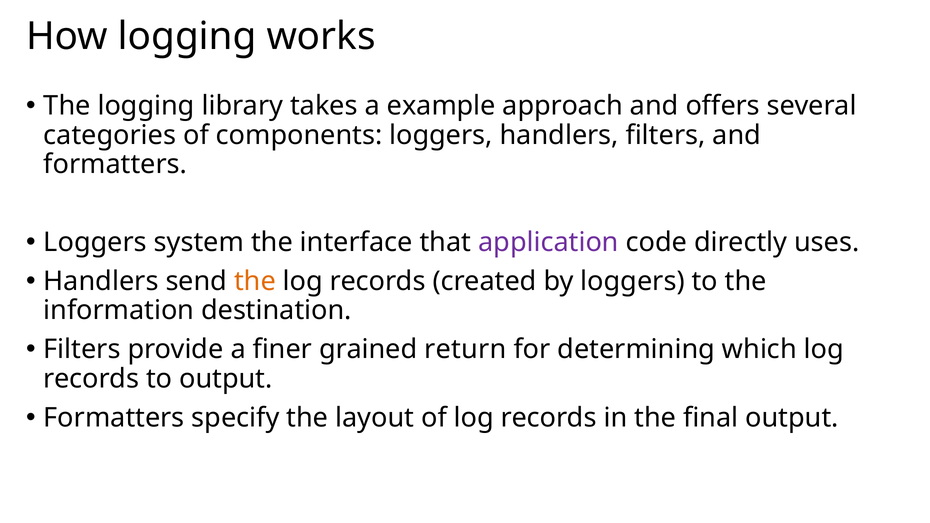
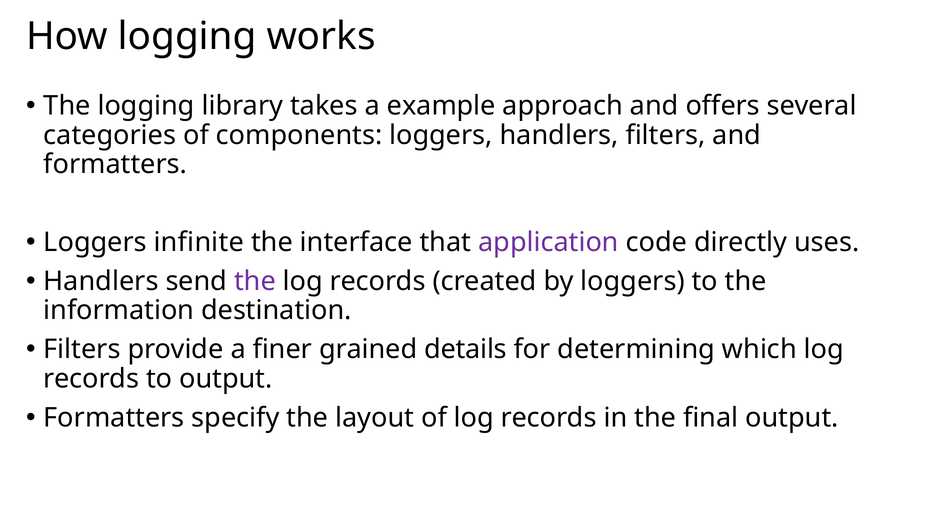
system: system -> infinite
the at (255, 281) colour: orange -> purple
return: return -> details
